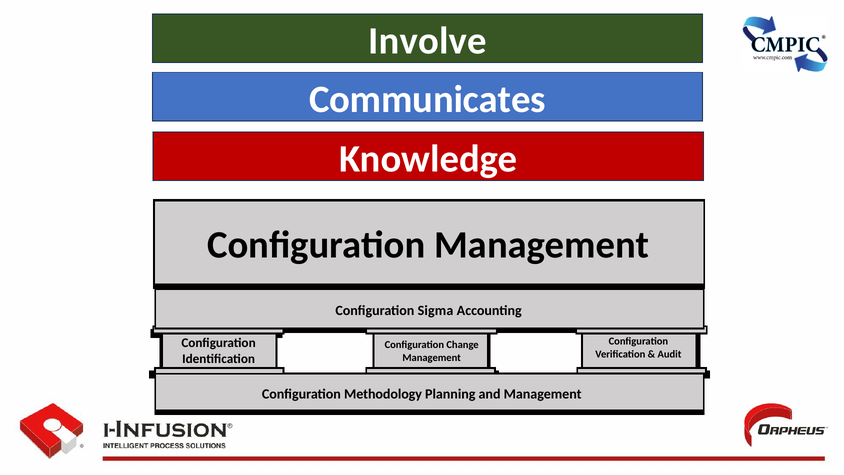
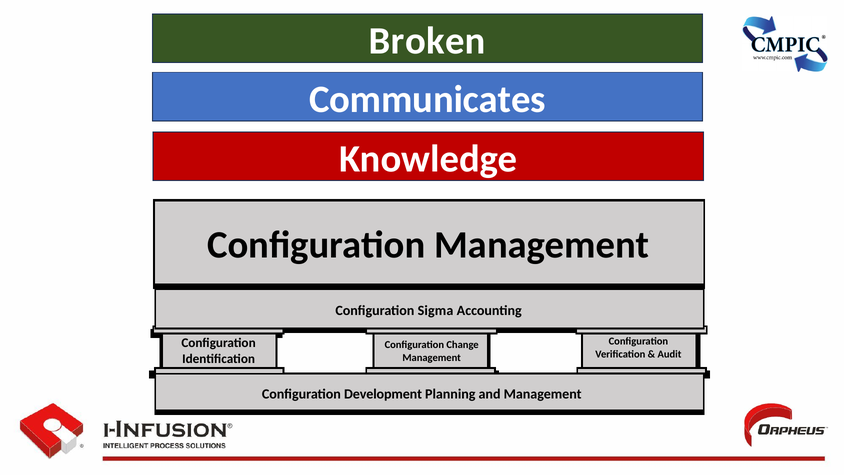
Involve: Involve -> Broken
Methodology: Methodology -> Development
